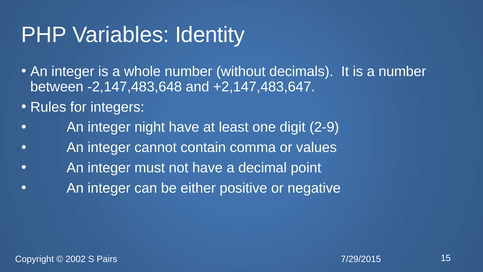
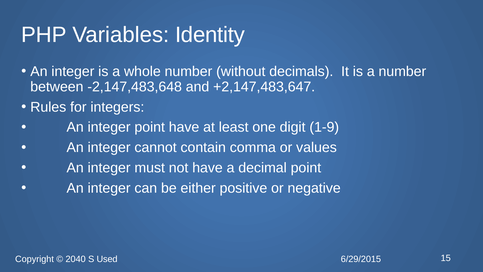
integer night: night -> point
2-9: 2-9 -> 1-9
7/29/2015: 7/29/2015 -> 6/29/2015
2002: 2002 -> 2040
Pairs: Pairs -> Used
